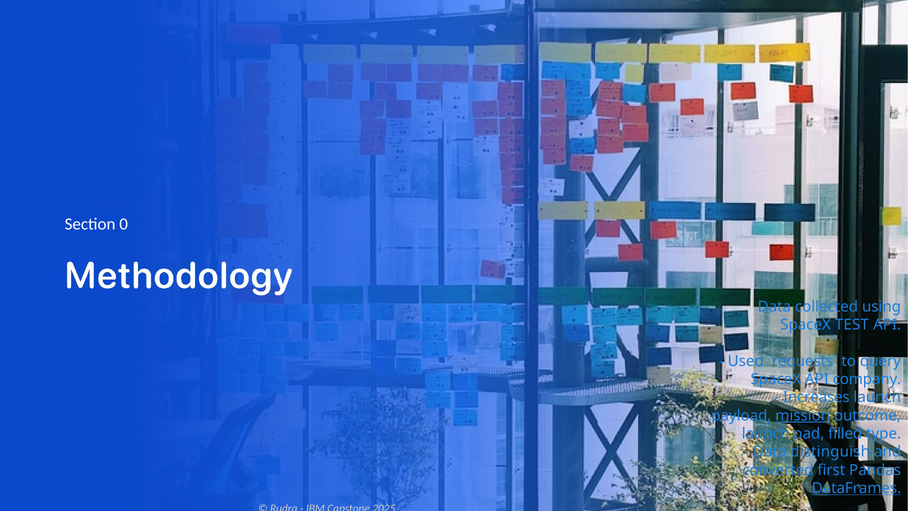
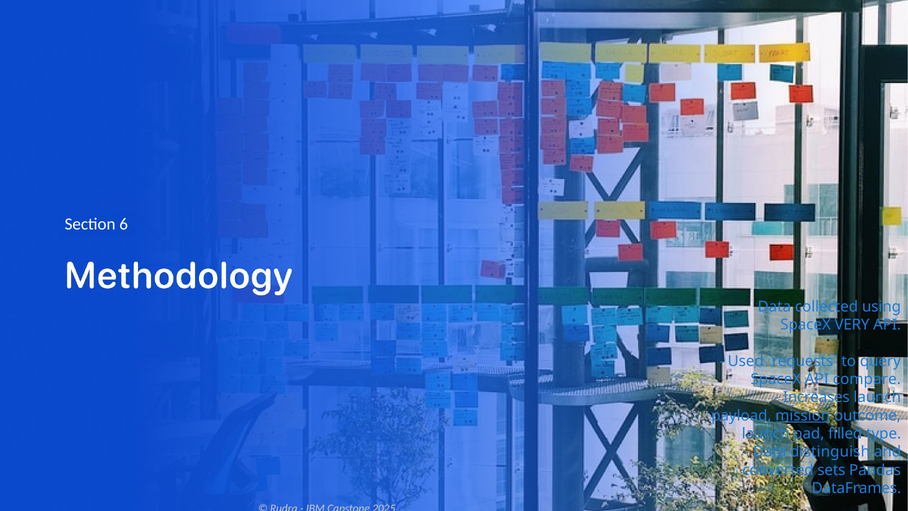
0: 0 -> 6
TEST: TEST -> VERY
company: company -> compare
first: first -> sets
DataFrames underline: present -> none
